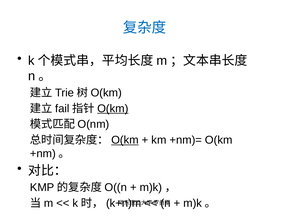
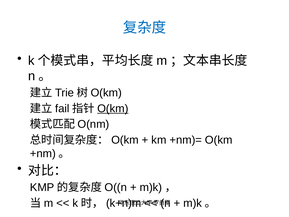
O(km at (125, 140) underline: present -> none
